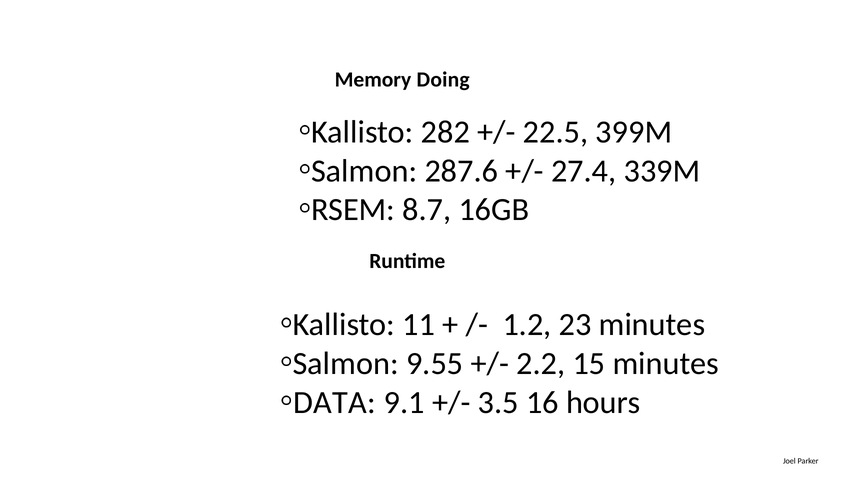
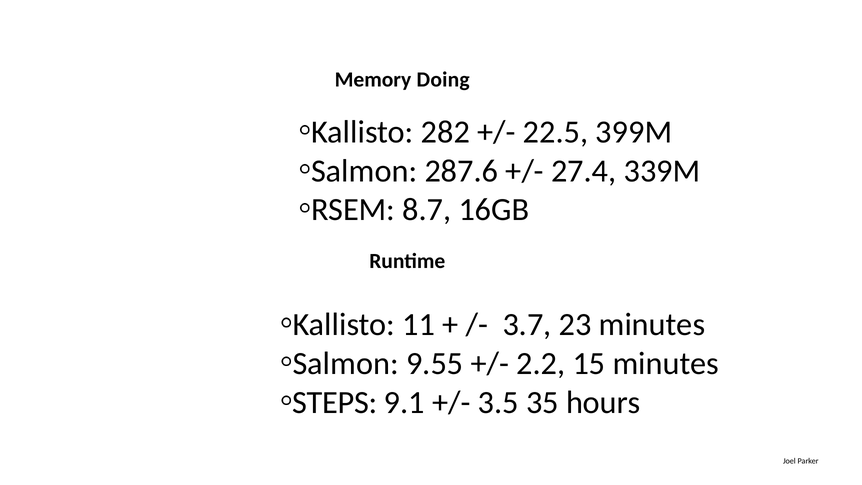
1.2: 1.2 -> 3.7
DATA: DATA -> STEPS
16: 16 -> 35
